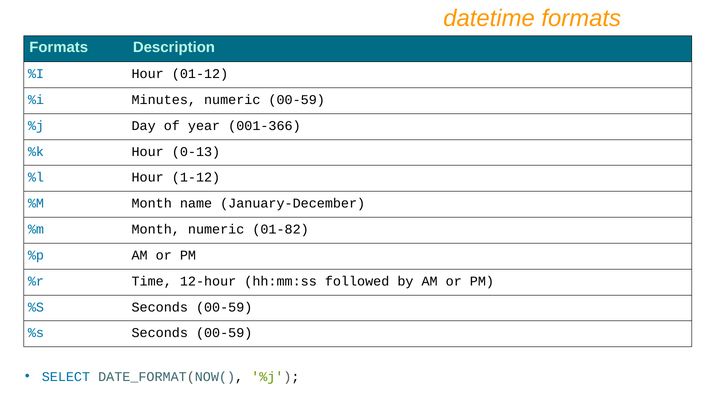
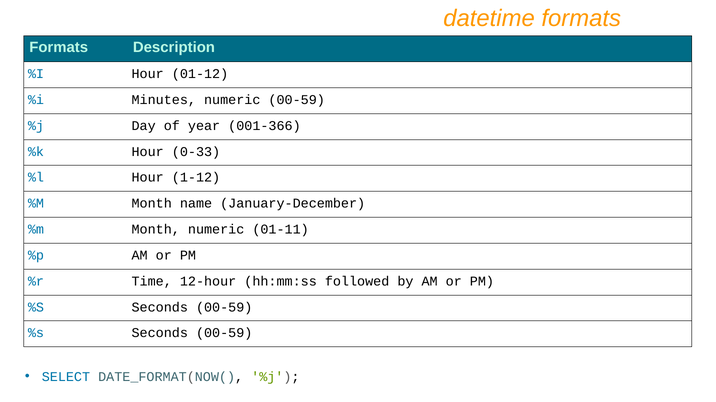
0-13: 0-13 -> 0-33
01-82: 01-82 -> 01-11
